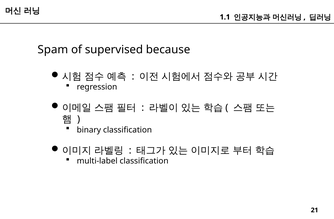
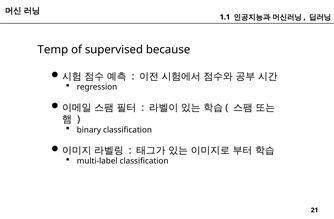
Spam: Spam -> Temp
